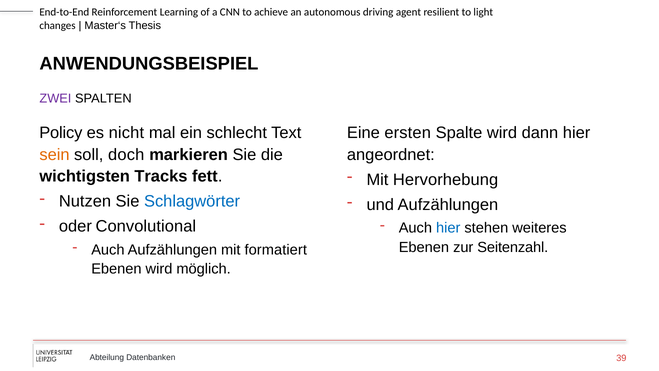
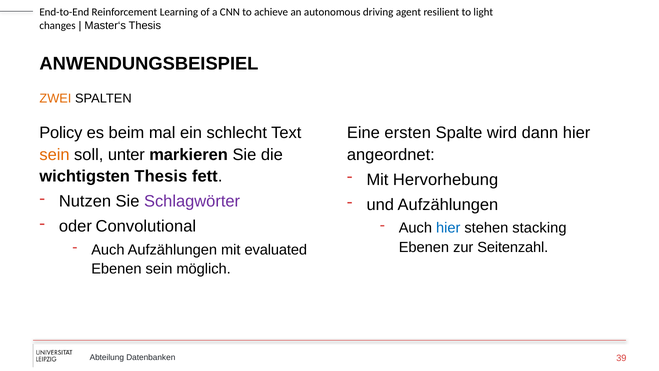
ZWEI colour: purple -> orange
nicht: nicht -> beim
doch: doch -> unter
wichtigsten Tracks: Tracks -> Thesis
Schlagwörter colour: blue -> purple
weiteres: weiteres -> stacking
formatiert: formatiert -> evaluated
Ebenen wird: wird -> sein
